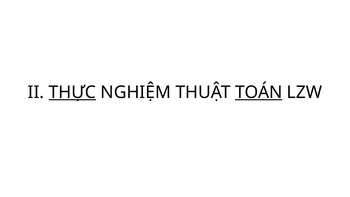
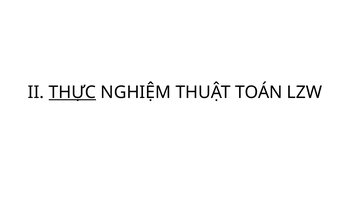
TOÁN underline: present -> none
